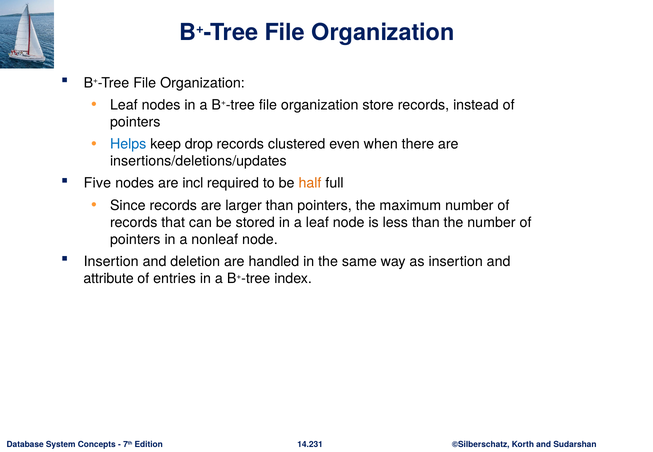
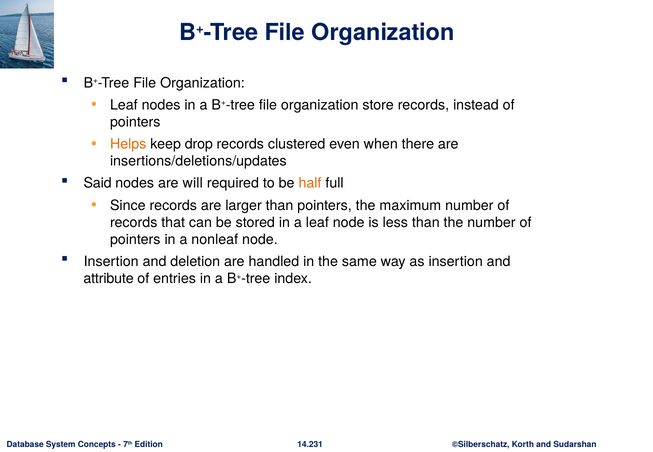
Helps colour: blue -> orange
Five: Five -> Said
incl: incl -> will
